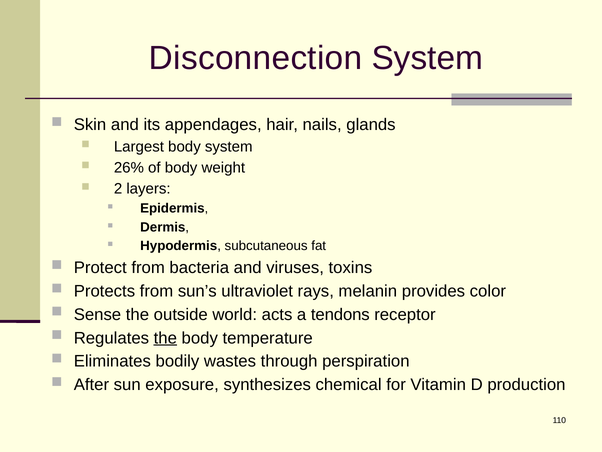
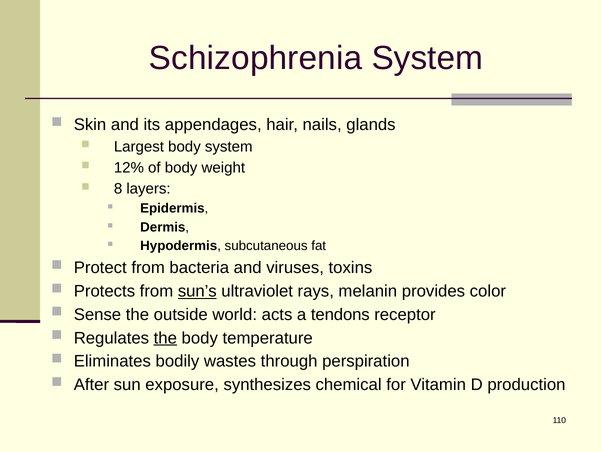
Disconnection: Disconnection -> Schizophrenia
26%: 26% -> 12%
2: 2 -> 8
sun’s underline: none -> present
